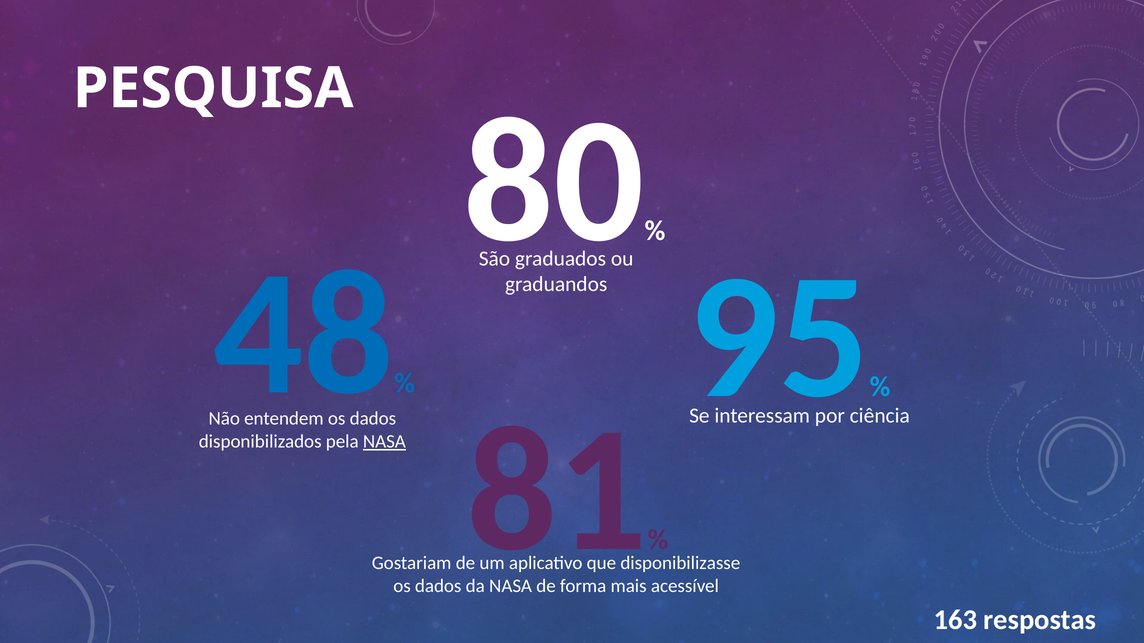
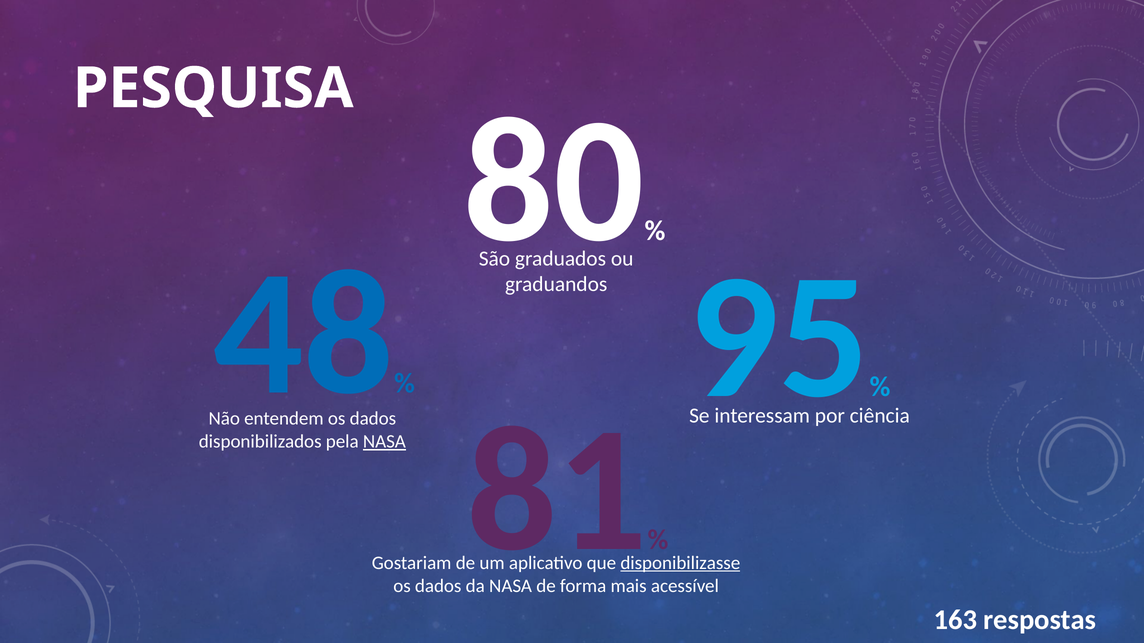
disponibilizasse underline: none -> present
